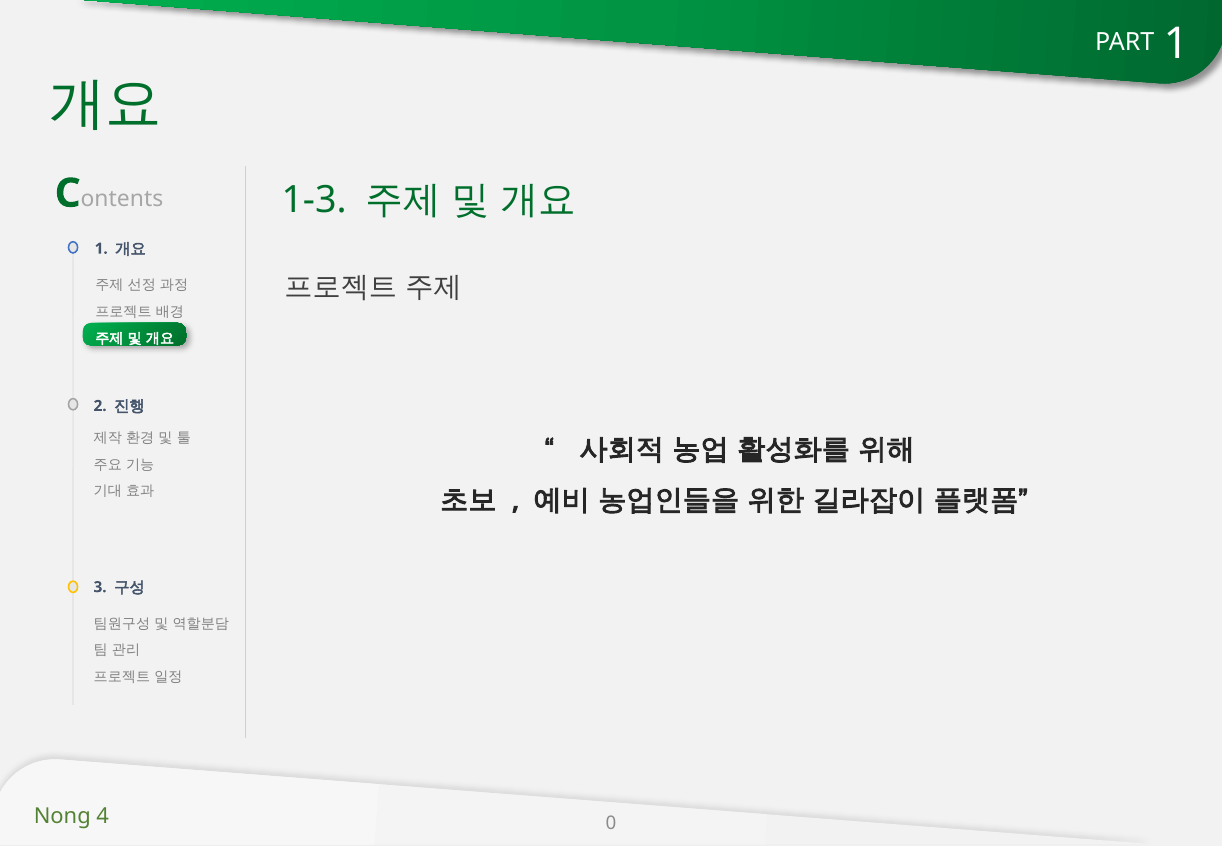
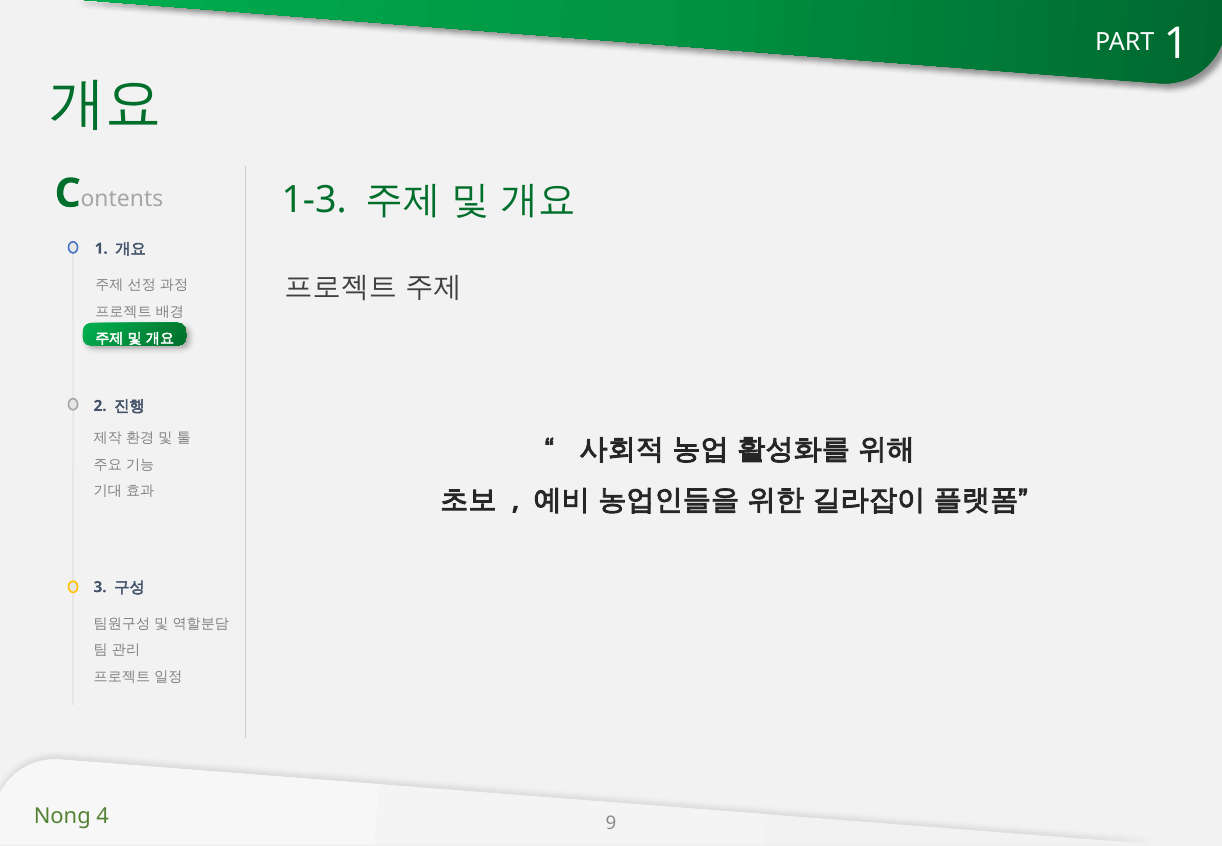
0: 0 -> 9
